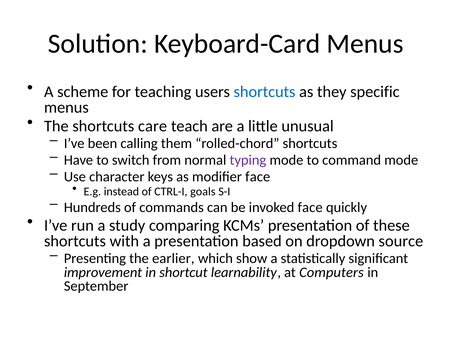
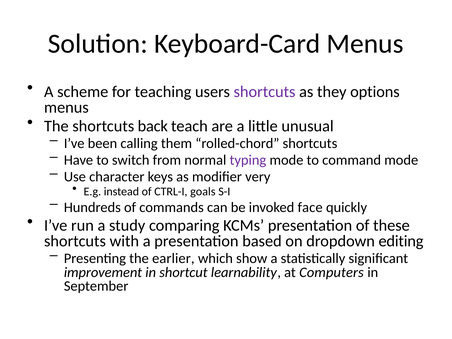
shortcuts at (265, 92) colour: blue -> purple
specific: specific -> options
care: care -> back
modifier face: face -> very
source: source -> editing
